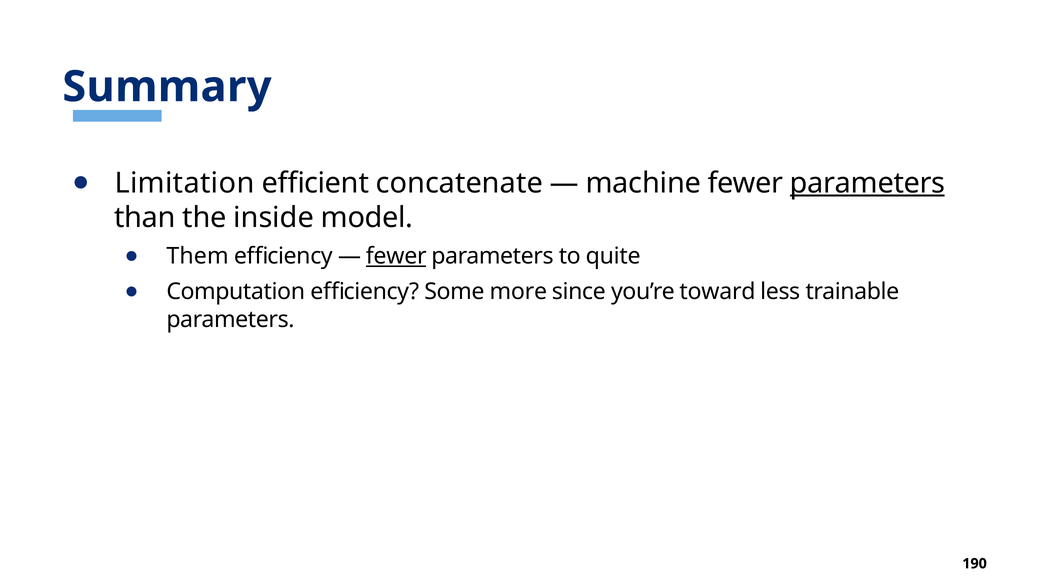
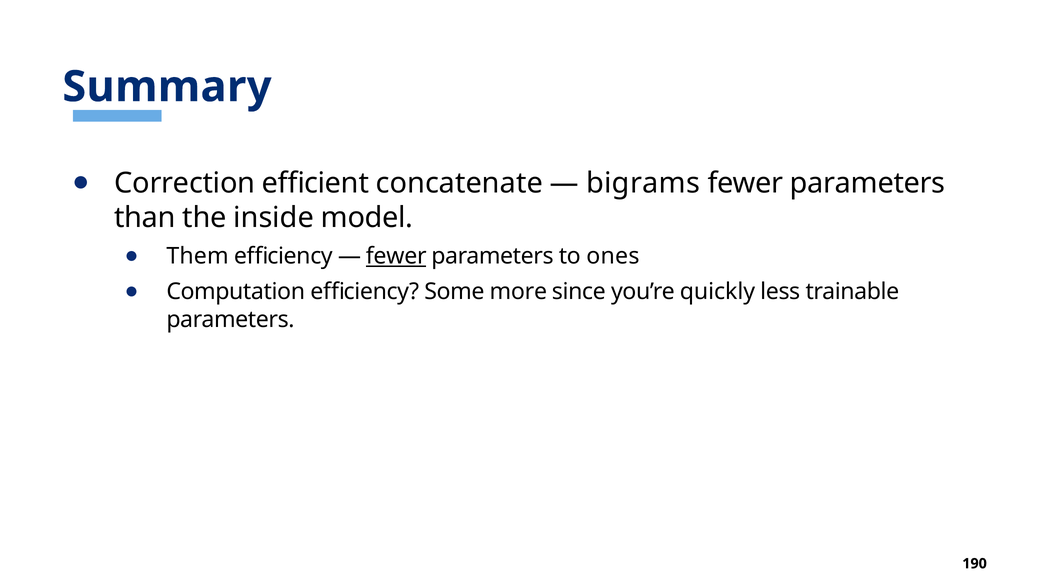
Limitation: Limitation -> Correction
machine: machine -> bigrams
parameters at (868, 183) underline: present -> none
quite: quite -> ones
toward: toward -> quickly
